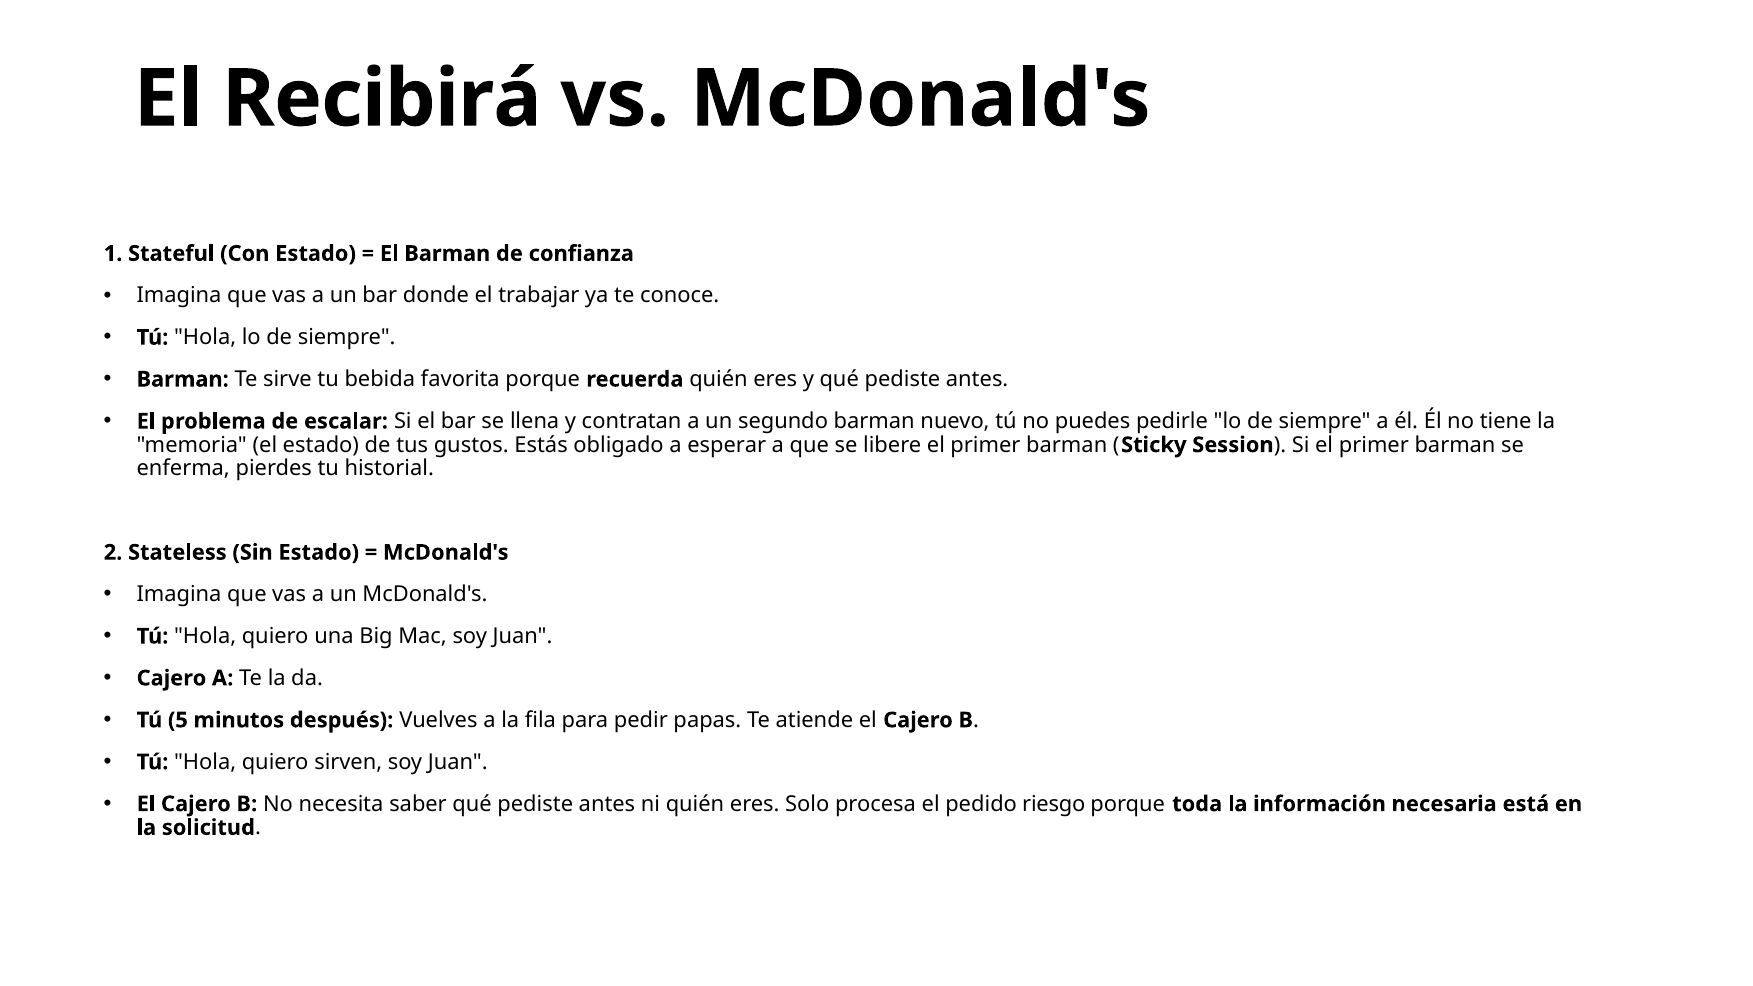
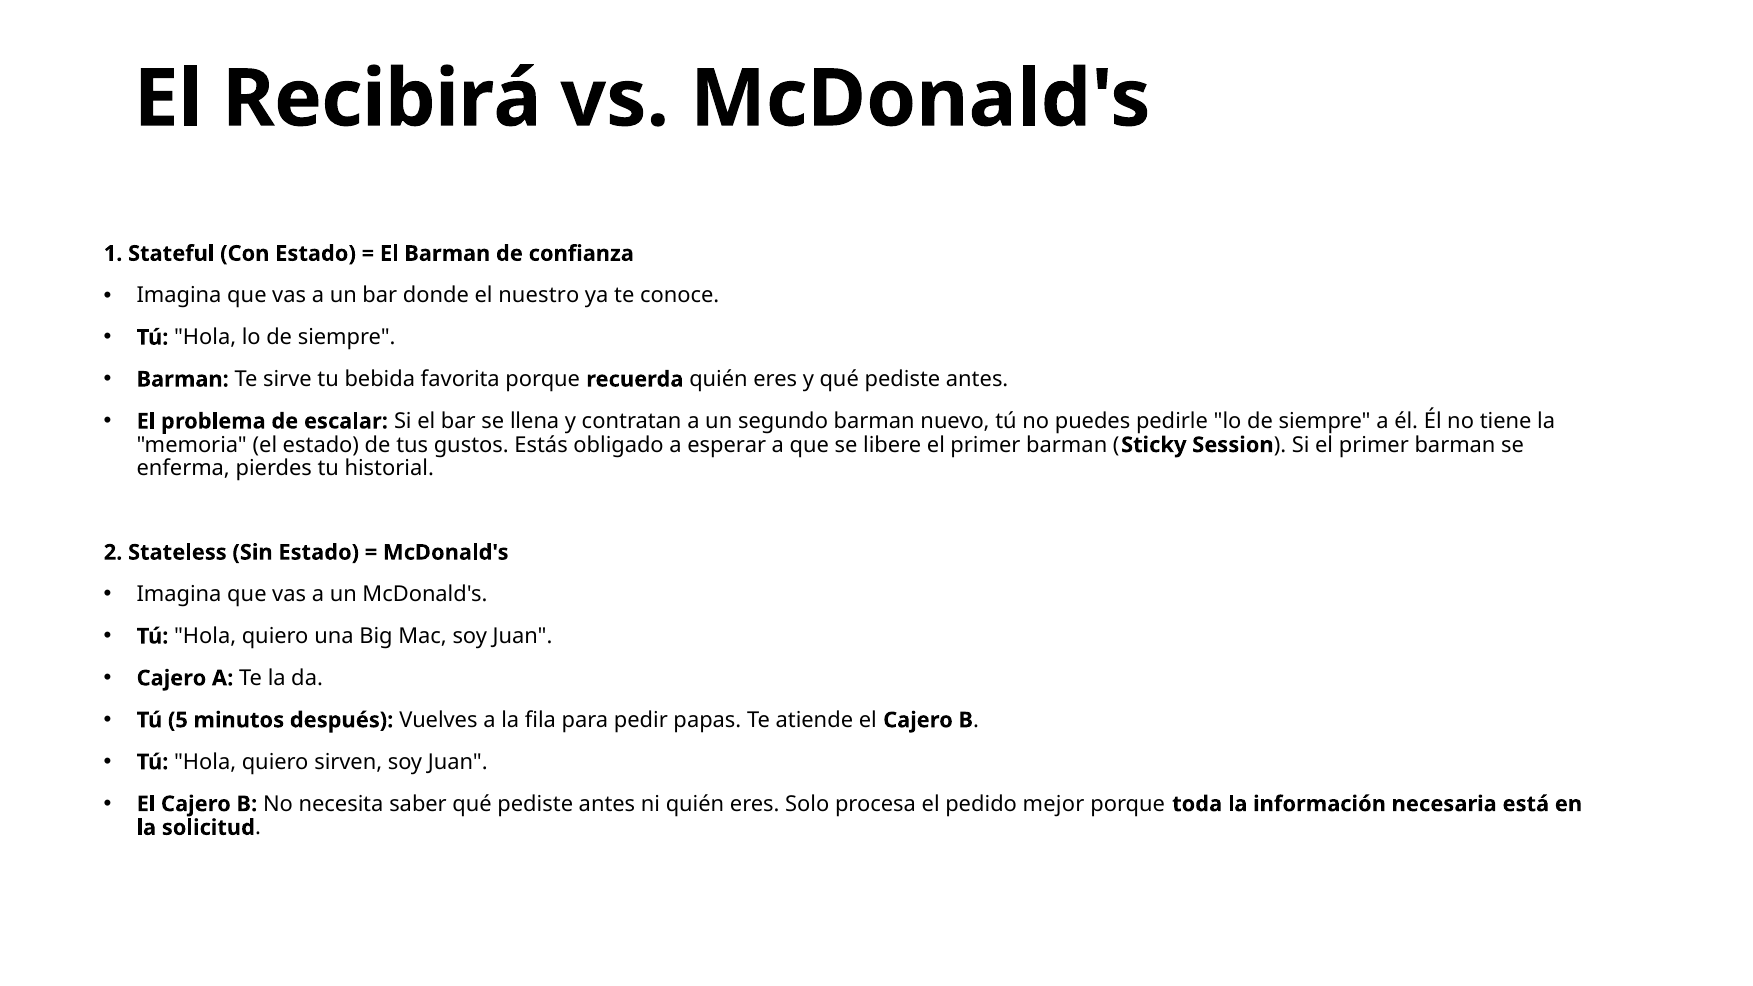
trabajar: trabajar -> nuestro
riesgo: riesgo -> mejor
